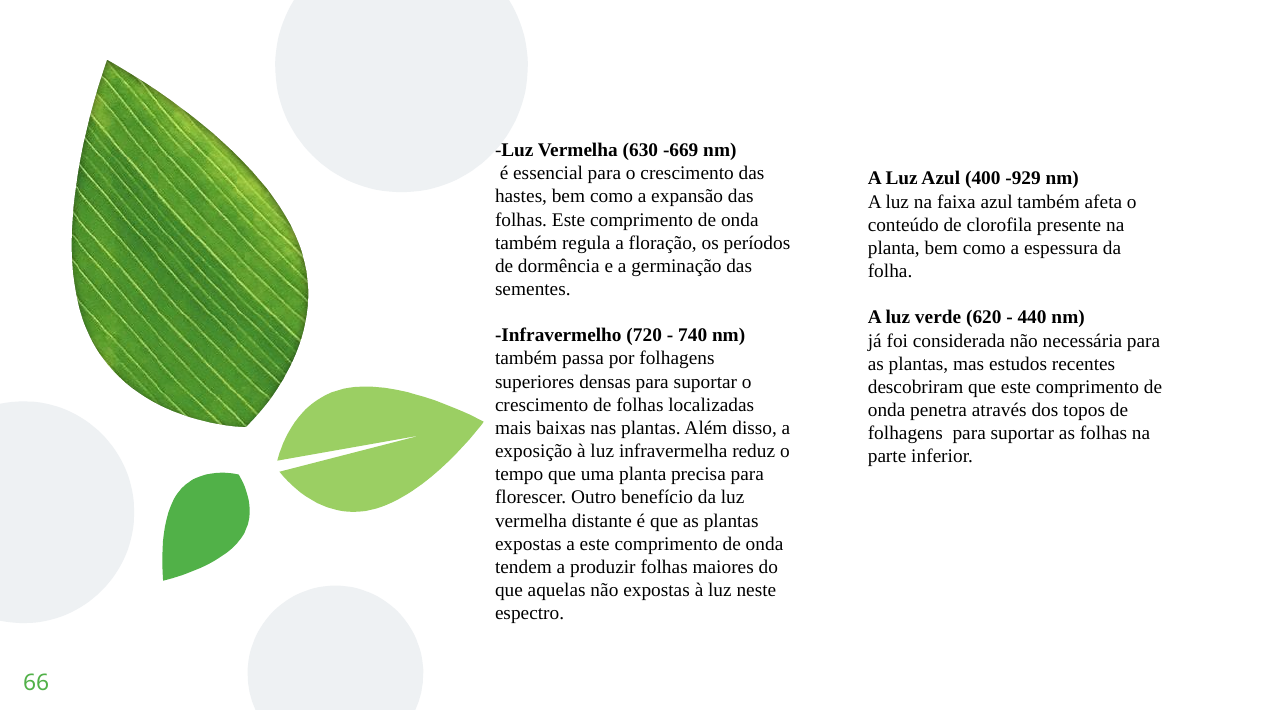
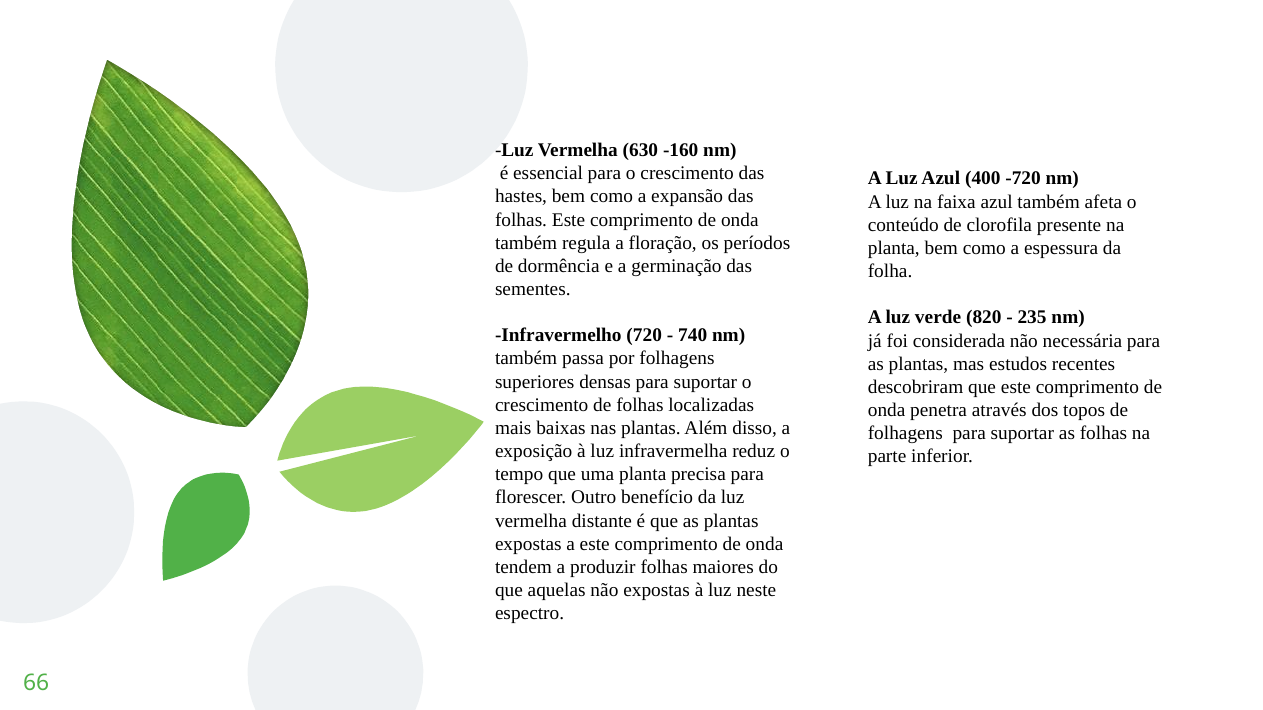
-669: -669 -> -160
-929: -929 -> -720
620: 620 -> 820
440: 440 -> 235
